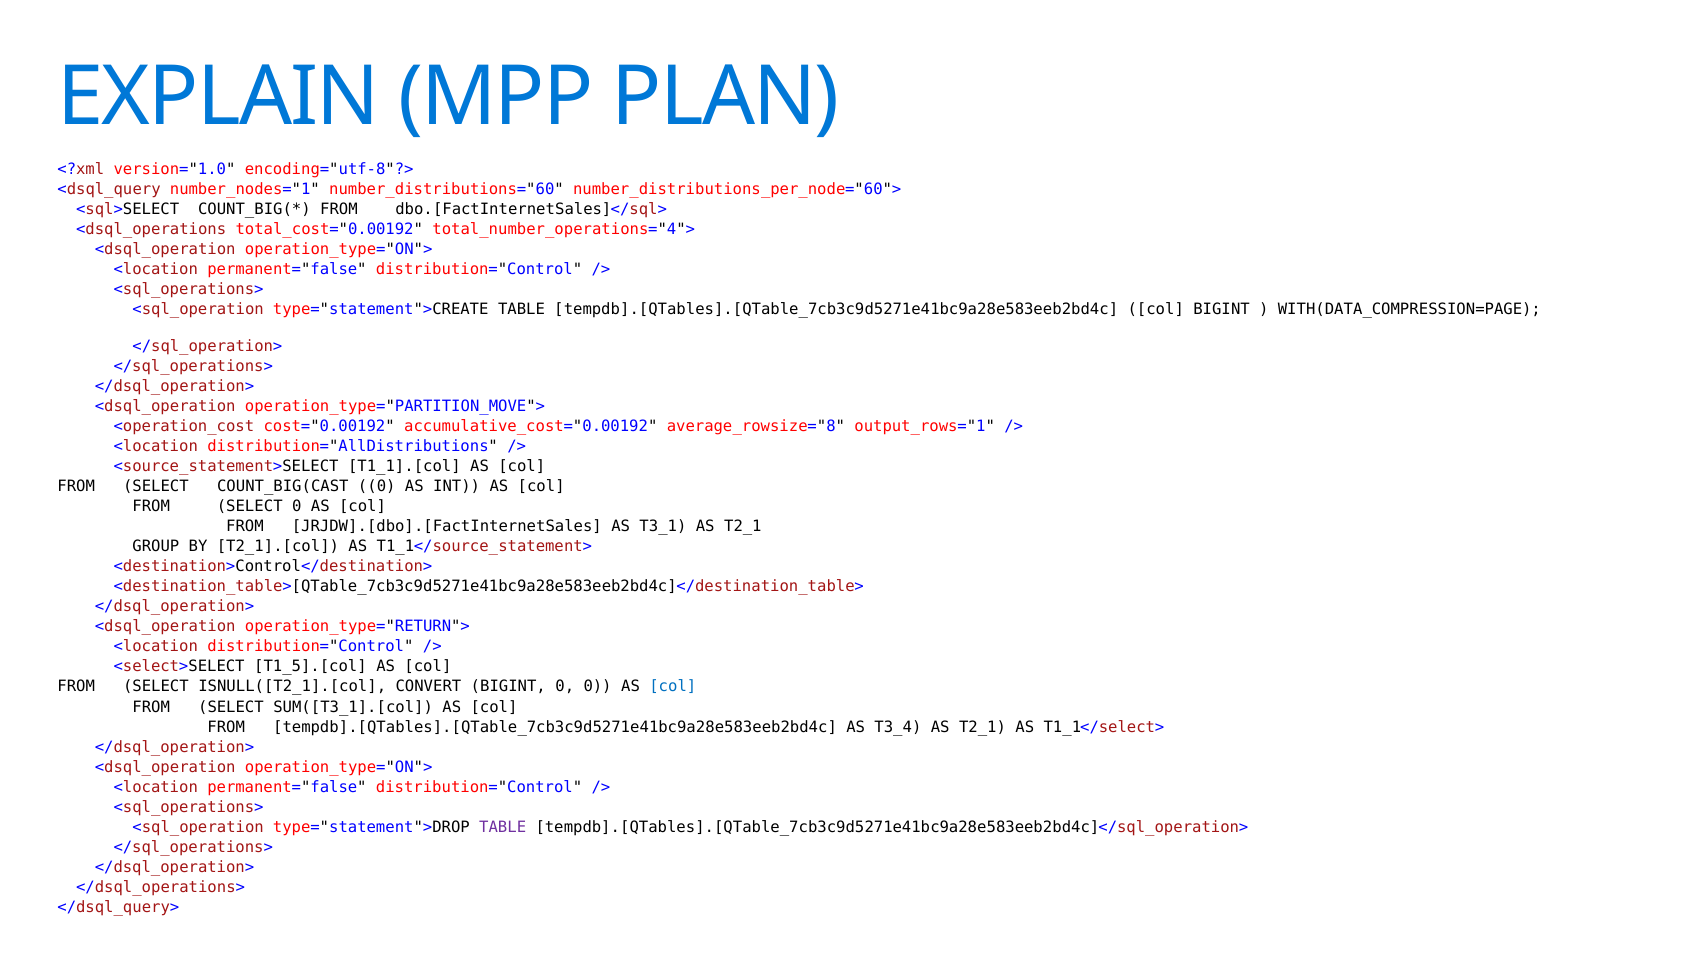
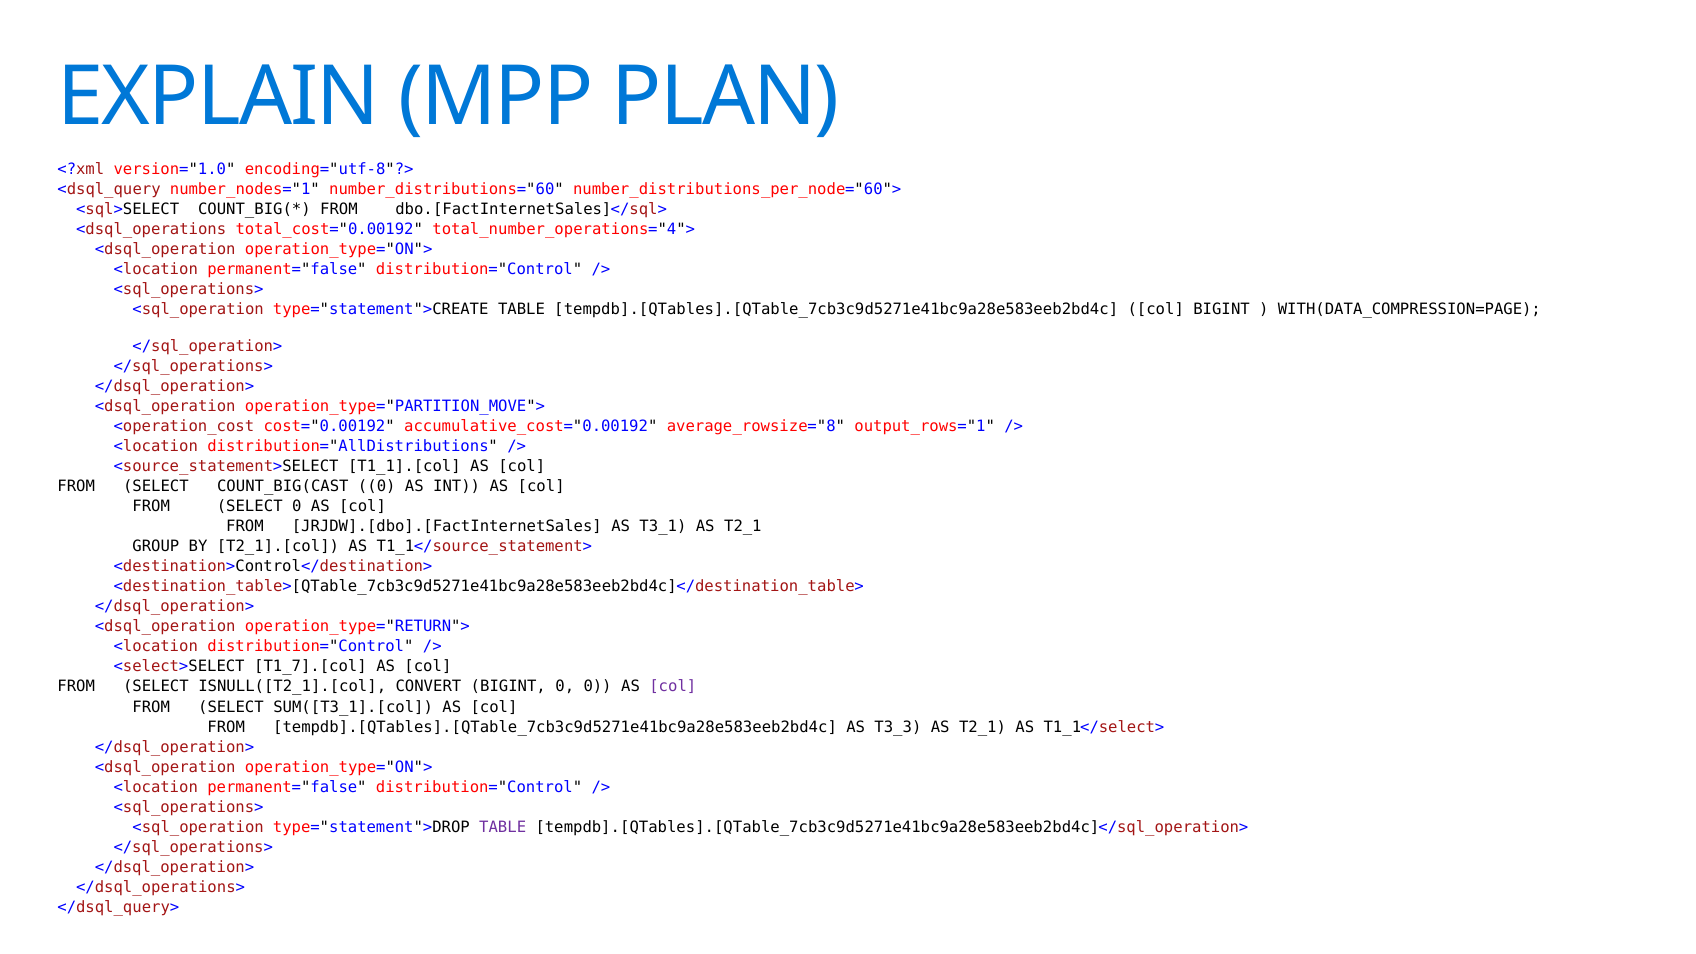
T1_5].[col: T1_5].[col -> T1_7].[col
col at (673, 687) colour: blue -> purple
T3_4: T3_4 -> T3_3
